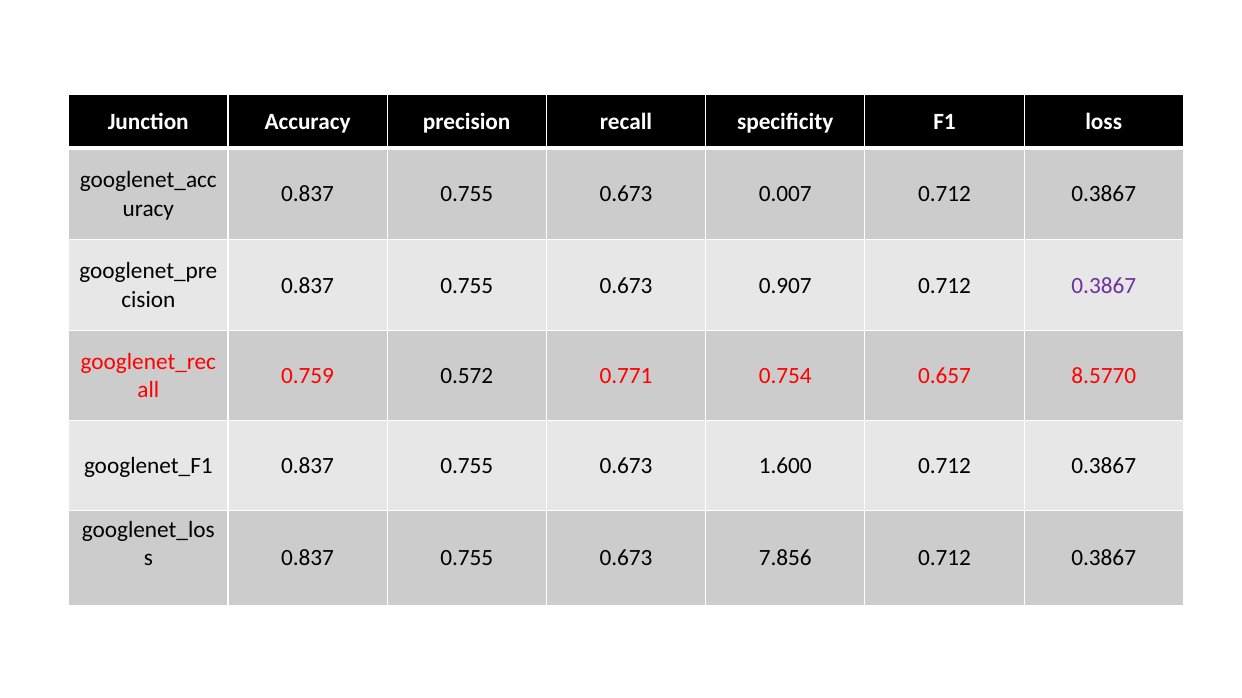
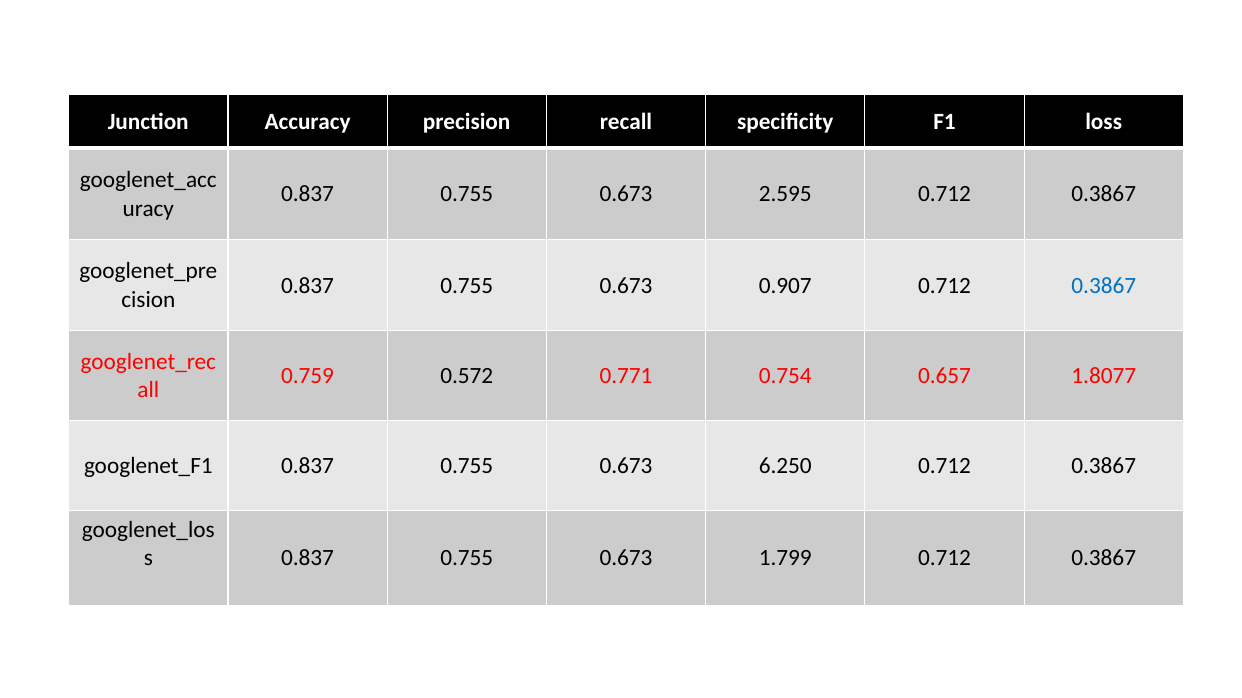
0.007: 0.007 -> 2.595
0.3867 at (1104, 286) colour: purple -> blue
8.5770: 8.5770 -> 1.8077
1.600: 1.600 -> 6.250
7.856: 7.856 -> 1.799
